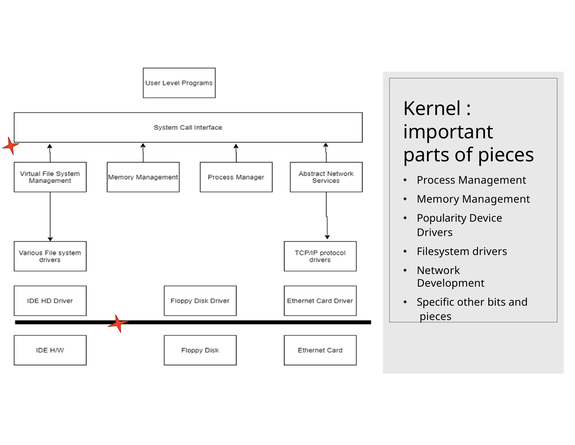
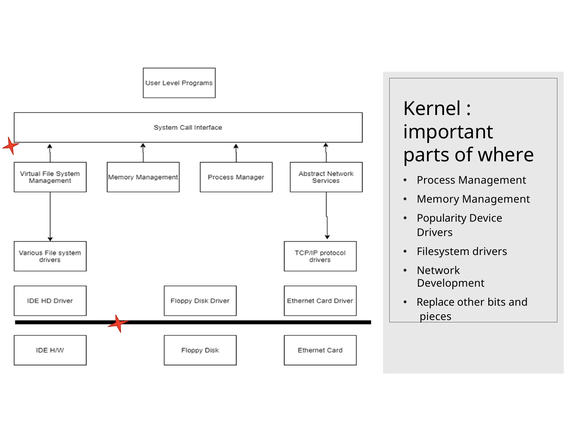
of pieces: pieces -> where
Specific: Specific -> Replace
